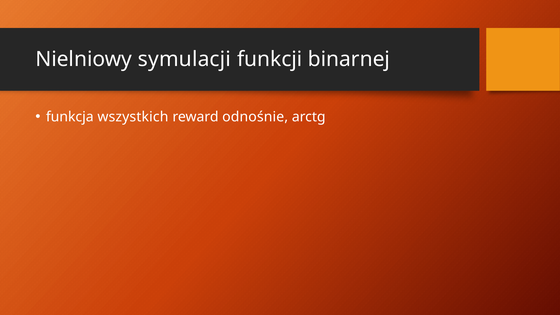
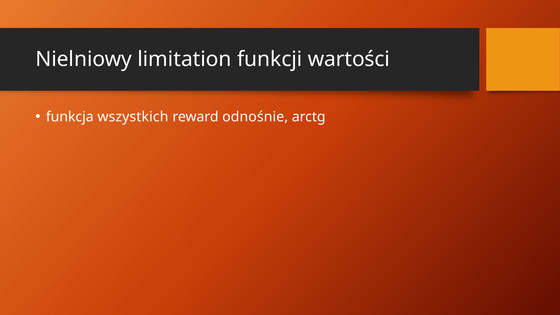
symulacji: symulacji -> limitation
binarnej: binarnej -> wartości
